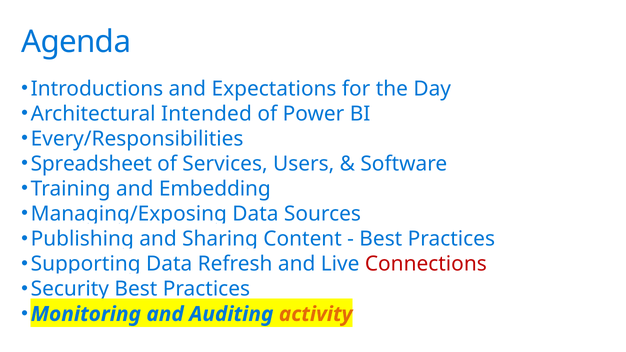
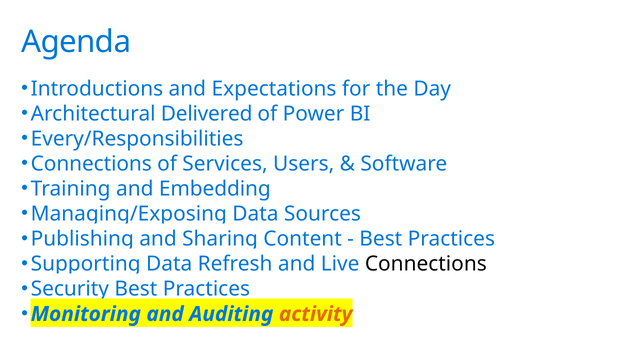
Intended: Intended -> Delivered
Spreadsheet at (91, 164): Spreadsheet -> Connections
Connections at (426, 264) colour: red -> black
